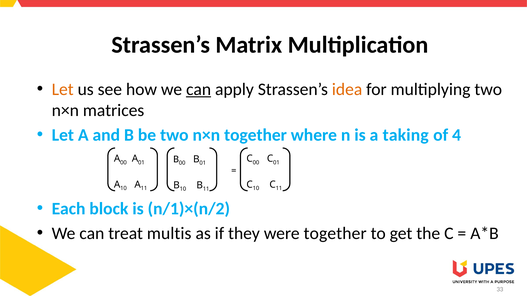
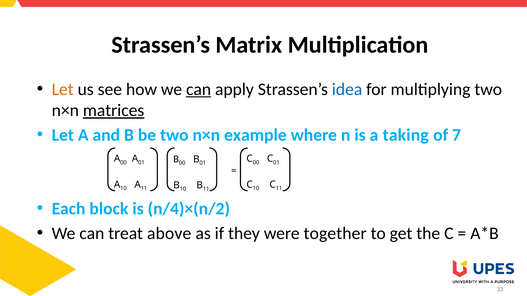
idea colour: orange -> blue
matrices underline: none -> present
n×n together: together -> example
4: 4 -> 7
n/1)×(n/2: n/1)×(n/2 -> n/4)×(n/2
multis: multis -> above
